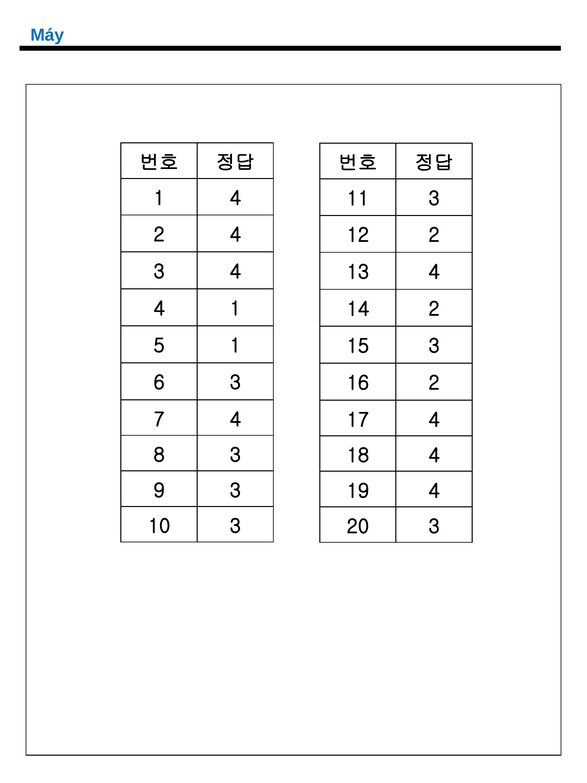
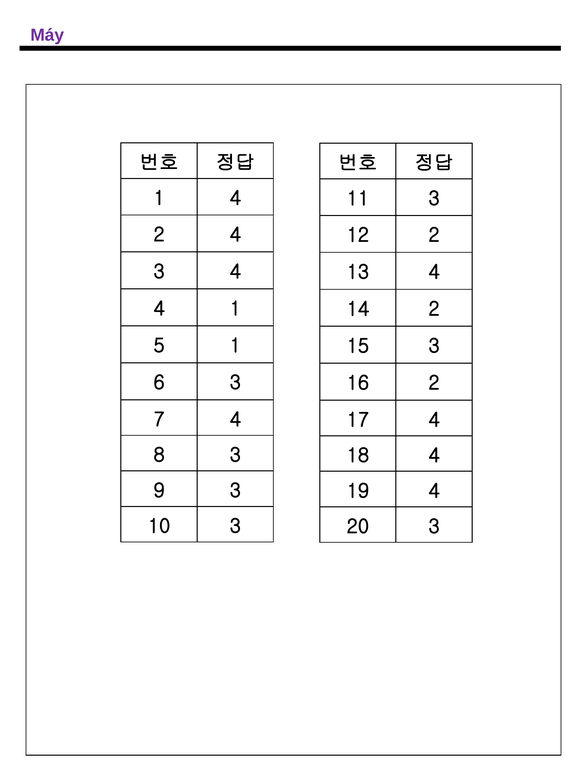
Máy colour: blue -> purple
